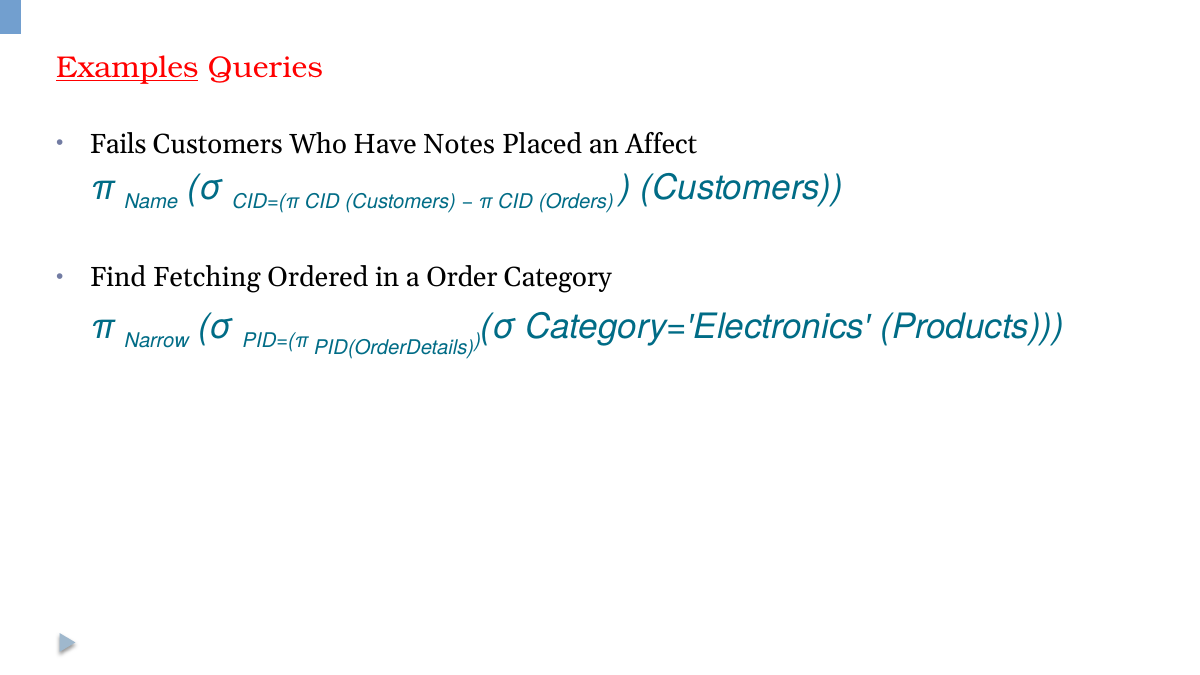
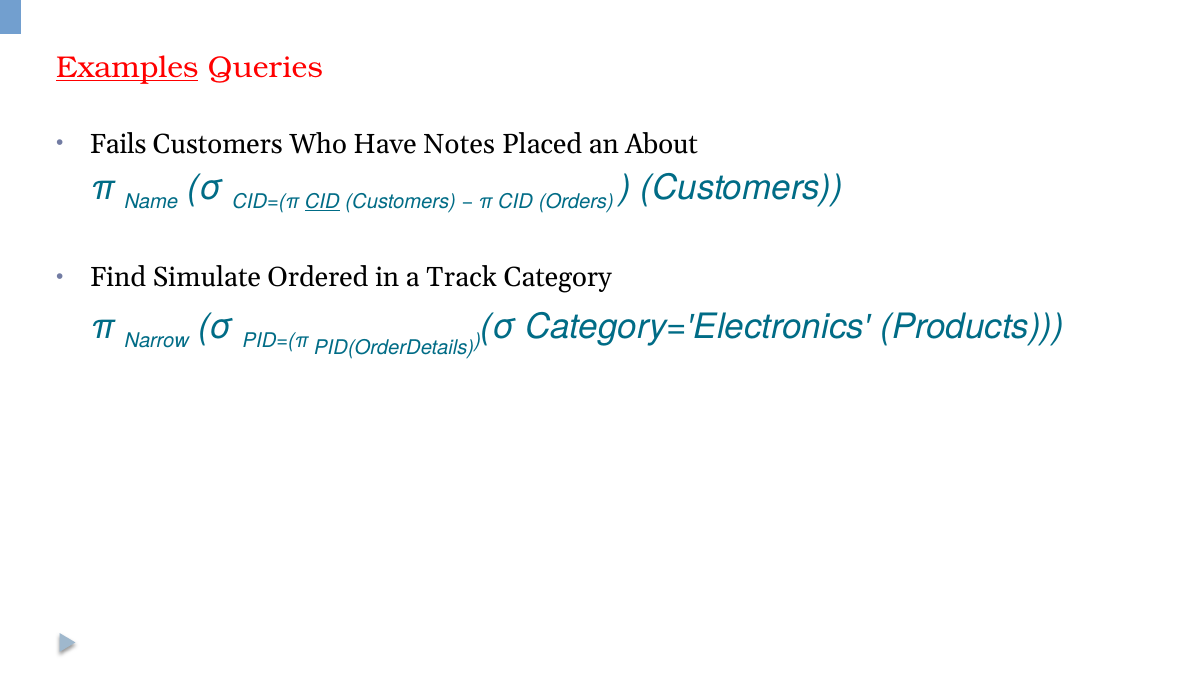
Affect: Affect -> About
CID at (322, 202) underline: none -> present
Fetching: Fetching -> Simulate
Order: Order -> Track
